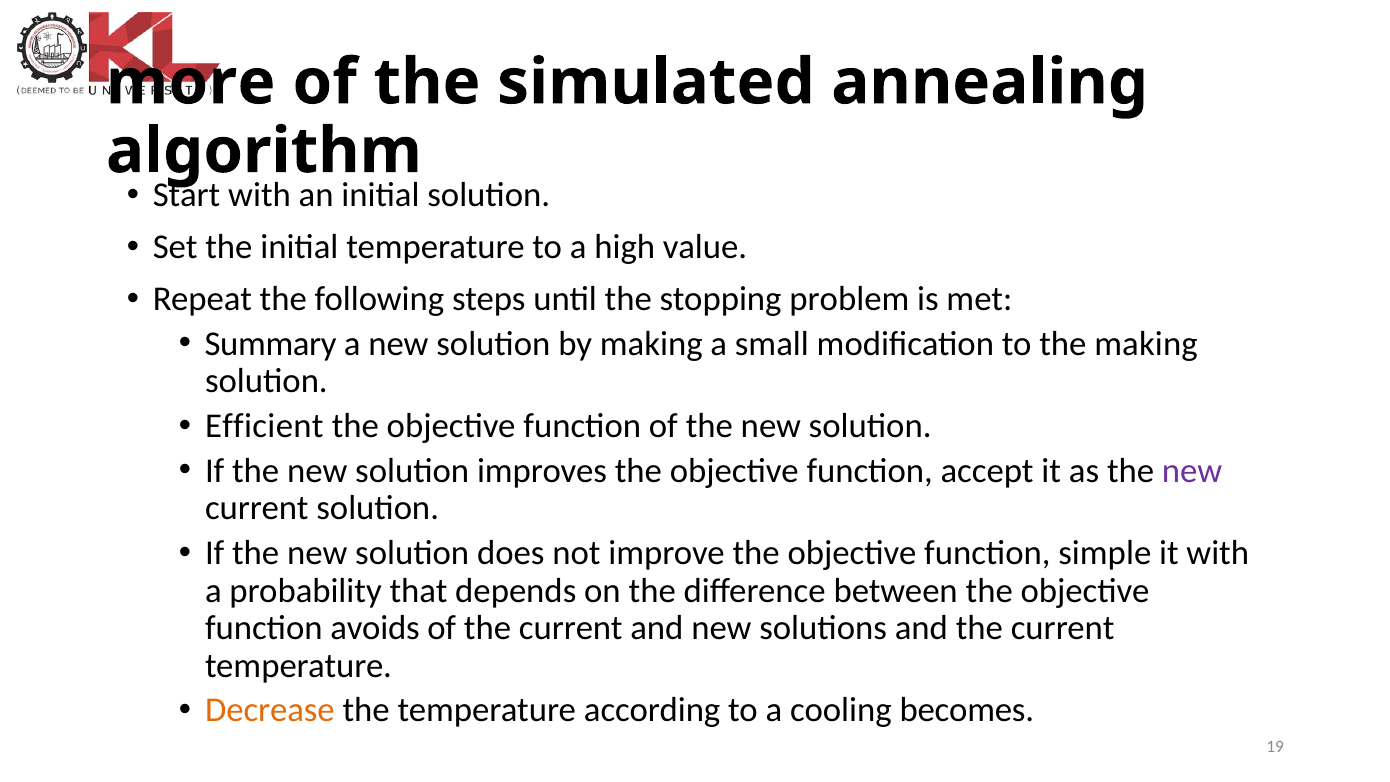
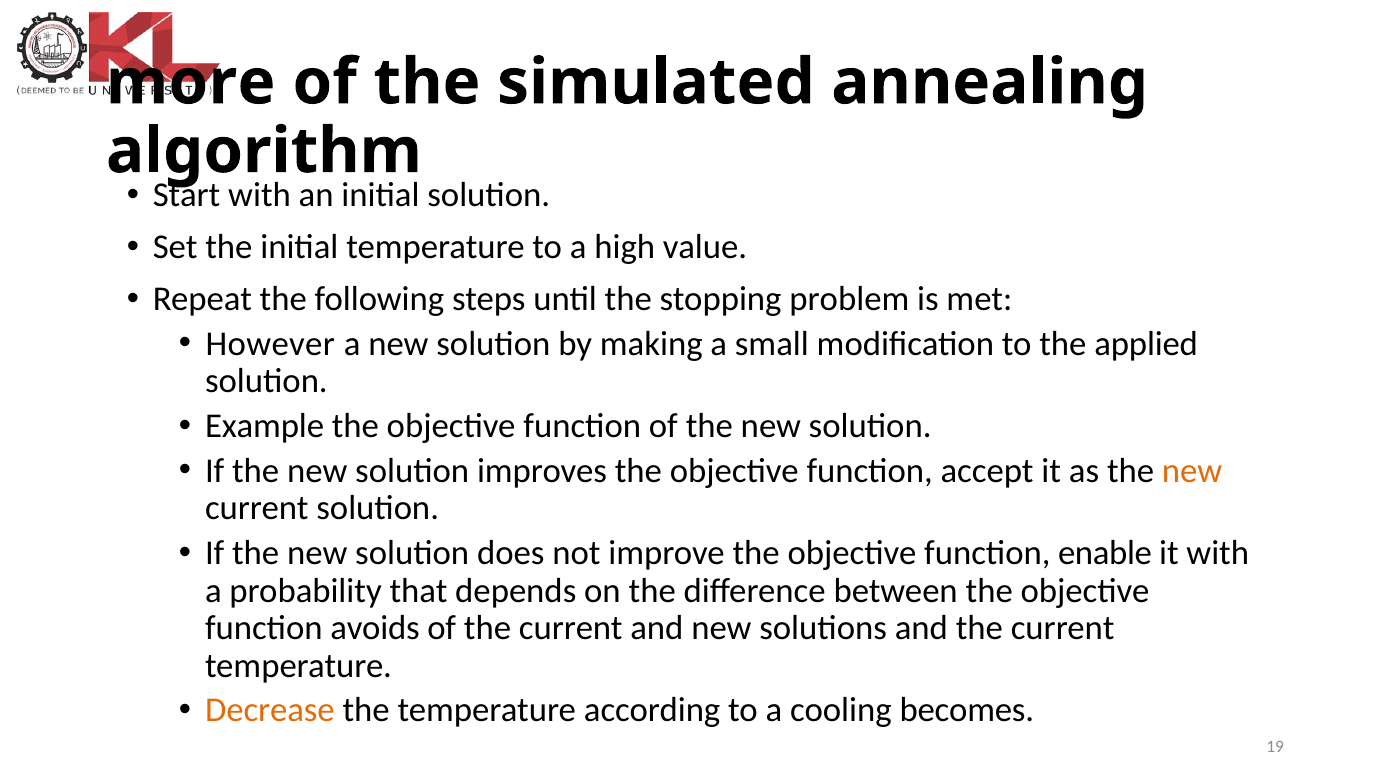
Summary: Summary -> However
the making: making -> applied
Efficient: Efficient -> Example
new at (1192, 471) colour: purple -> orange
simple: simple -> enable
